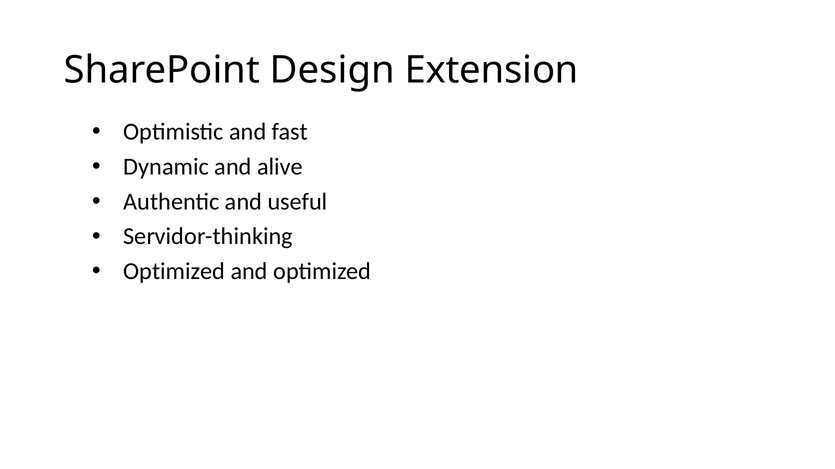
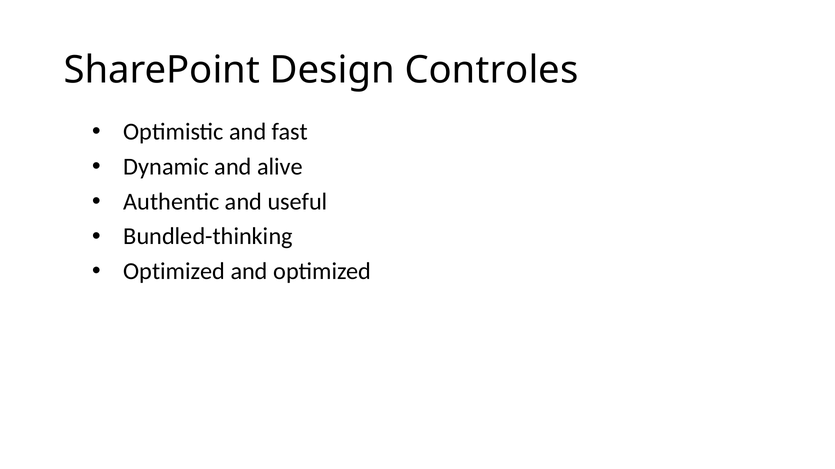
Extension: Extension -> Controles
Servidor-thinking: Servidor-thinking -> Bundled-thinking
